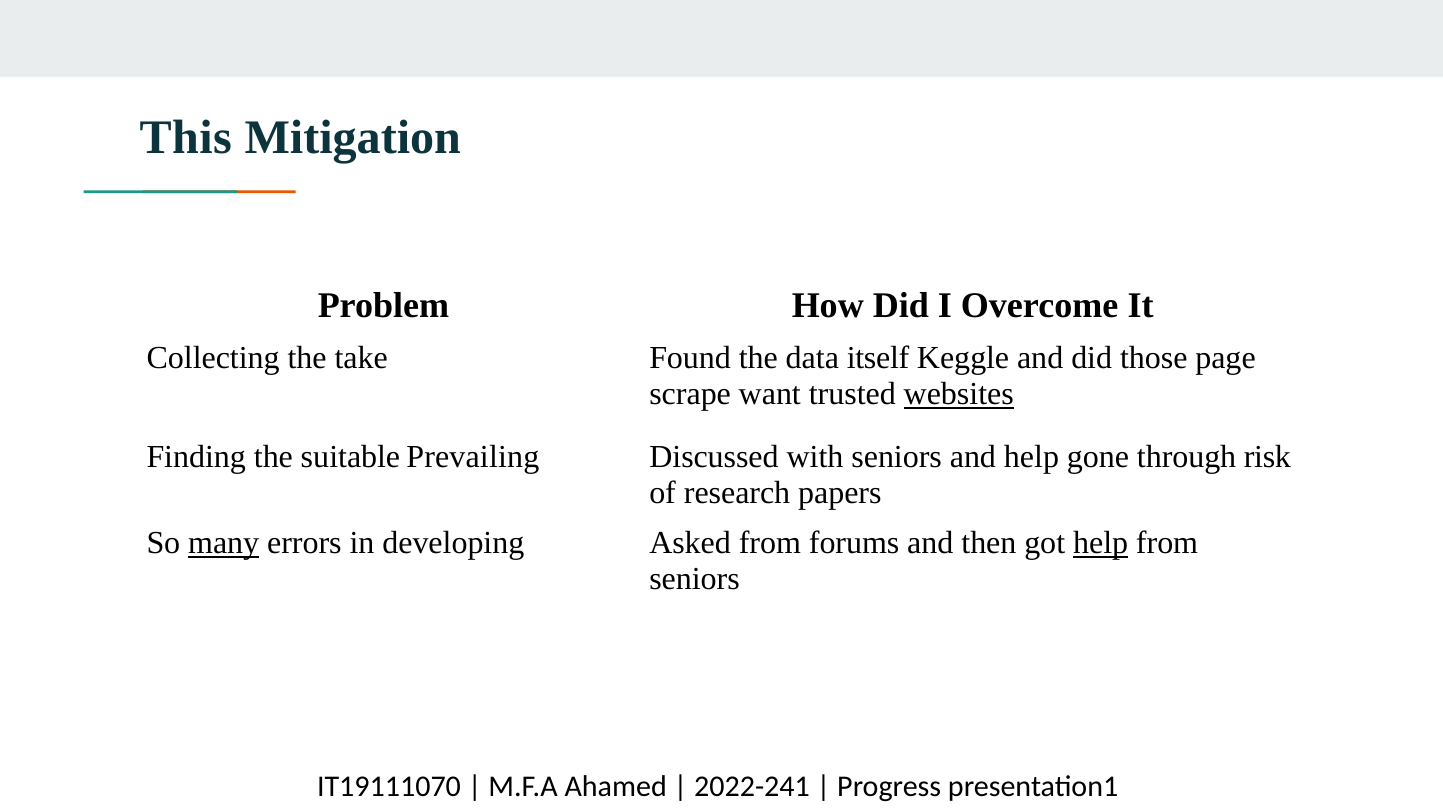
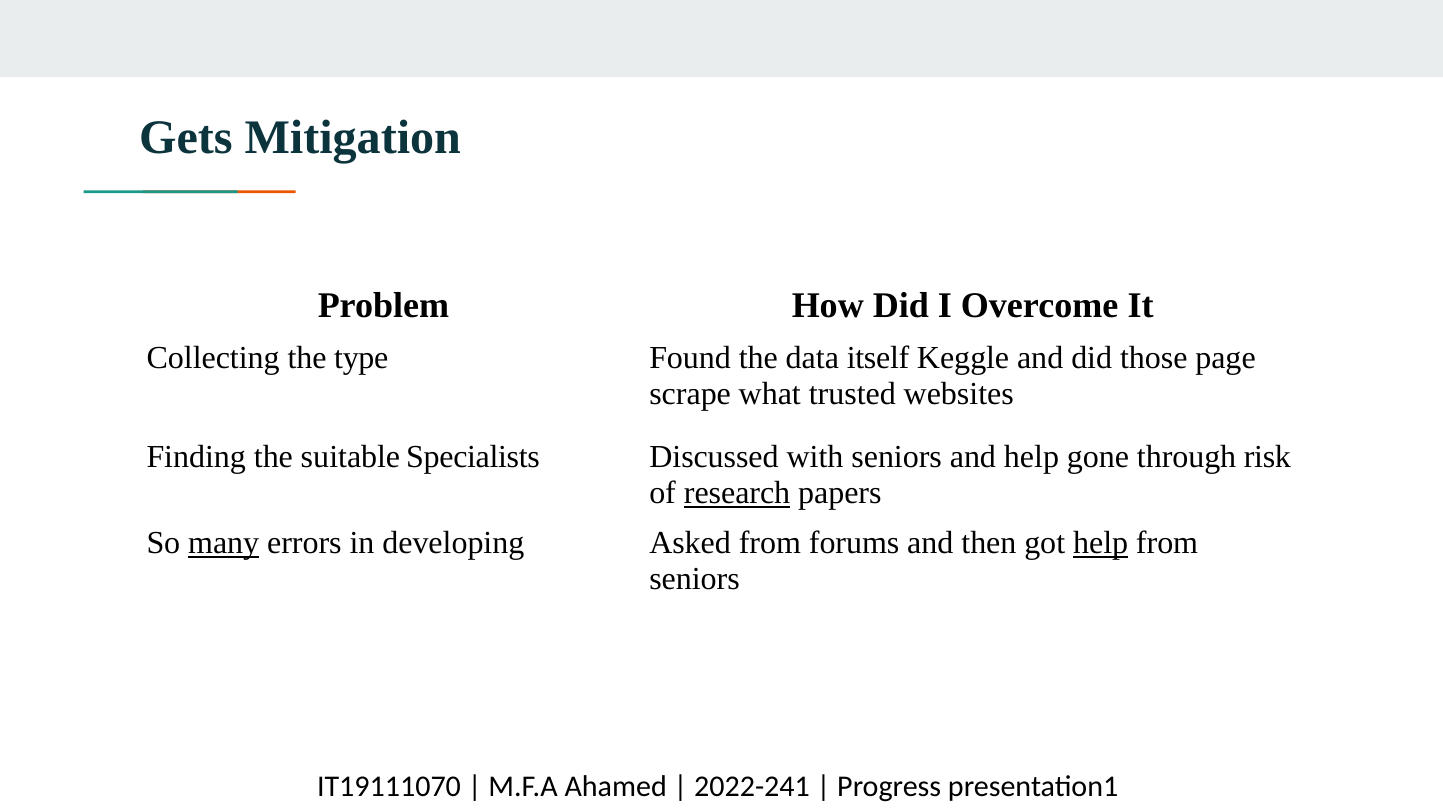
This: This -> Gets
take: take -> type
want: want -> what
websites underline: present -> none
Prevailing: Prevailing -> Specialists
research underline: none -> present
